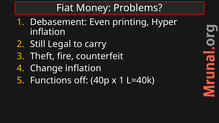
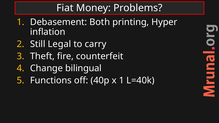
Even: Even -> Both
Change inflation: inflation -> bilingual
